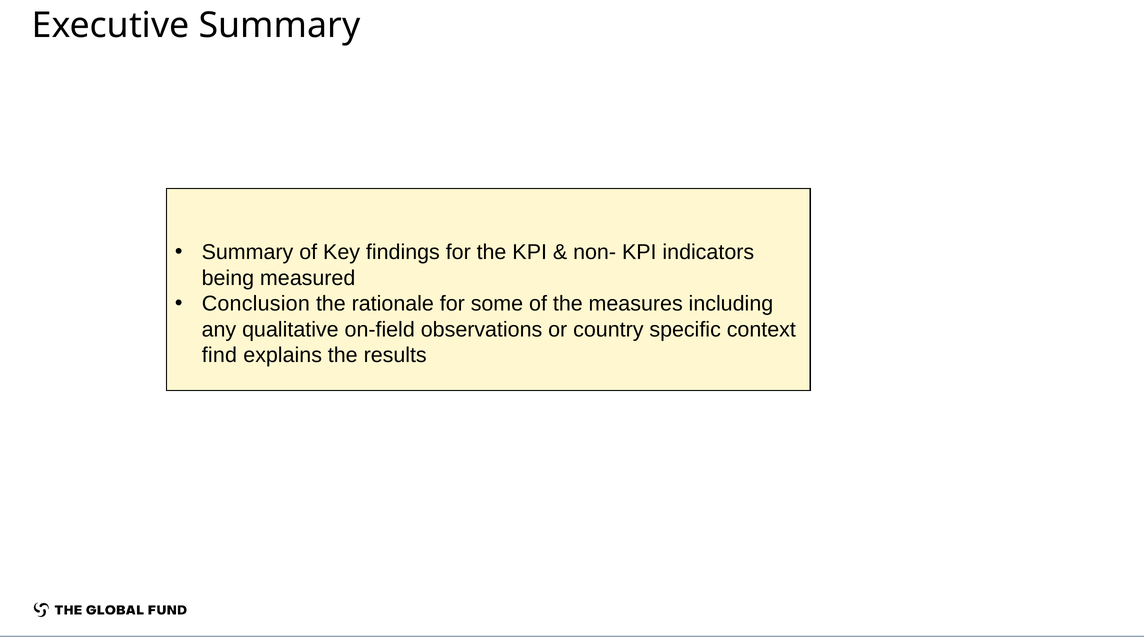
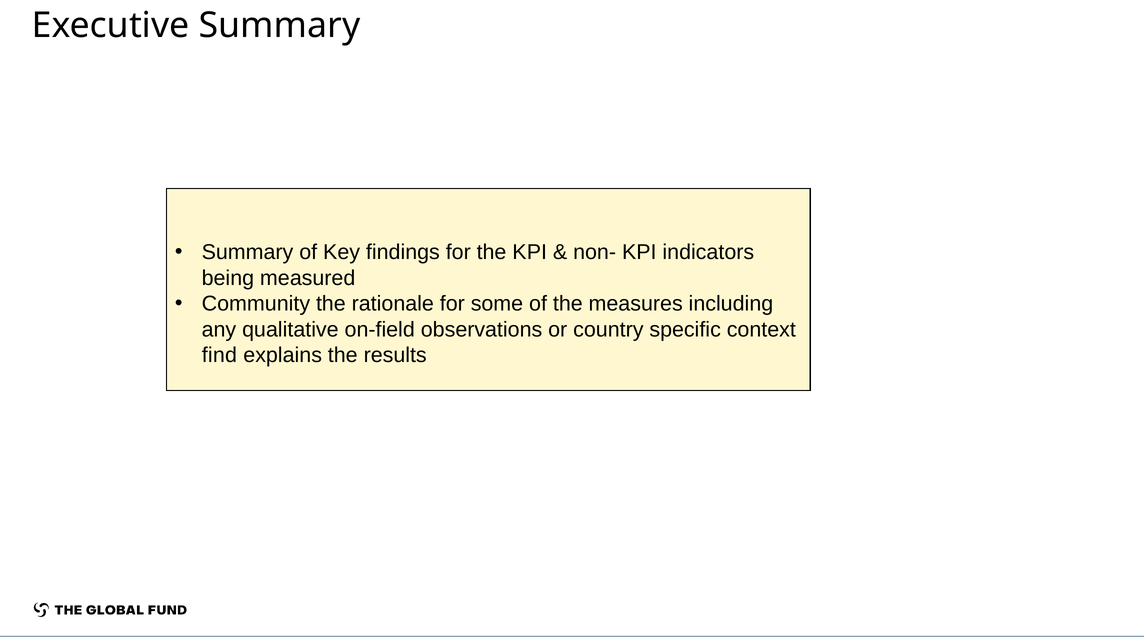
Conclusion: Conclusion -> Community
